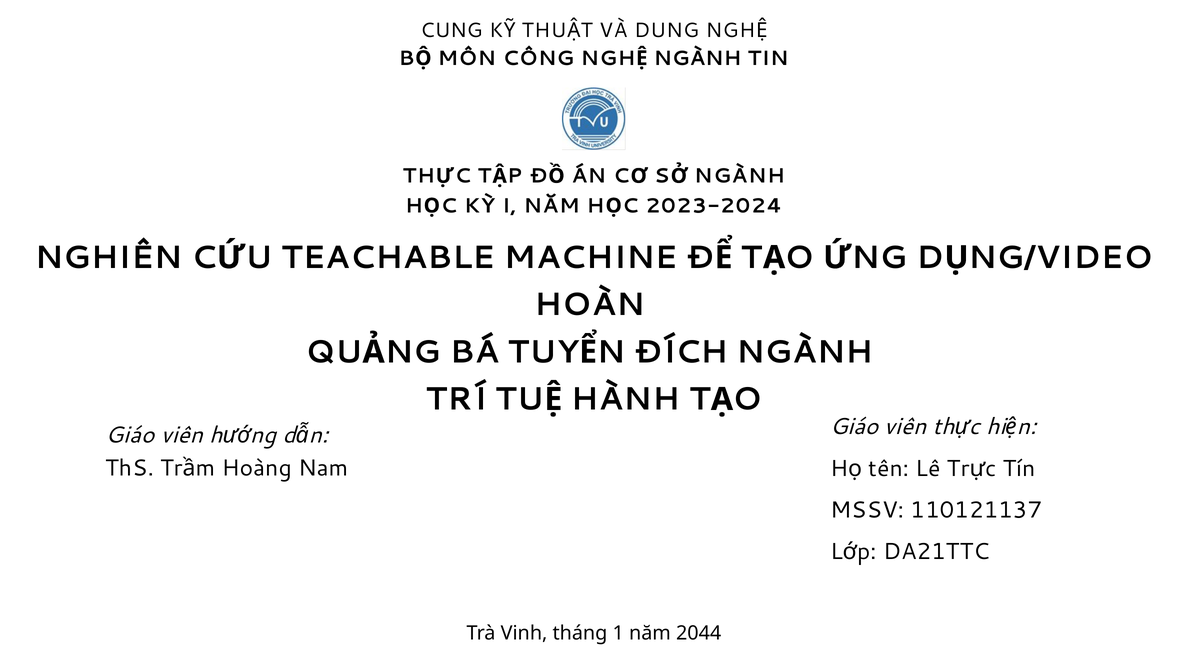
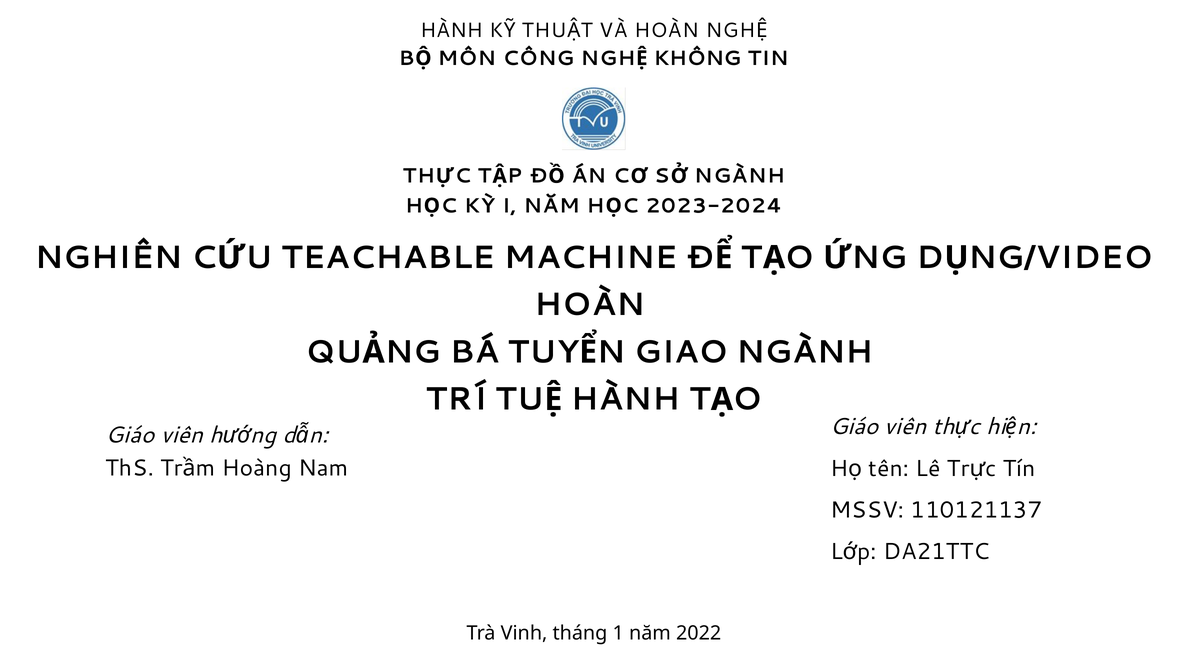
CUNG at (452, 31): CUNG -> HÀNH
VÀ DUNG: DUNG -> HOÀN
NGÀNH at (698, 58): NGÀNH -> KHÔNG
ĐÍCH: ĐÍCH -> GIAO
2044: 2044 -> 2022
